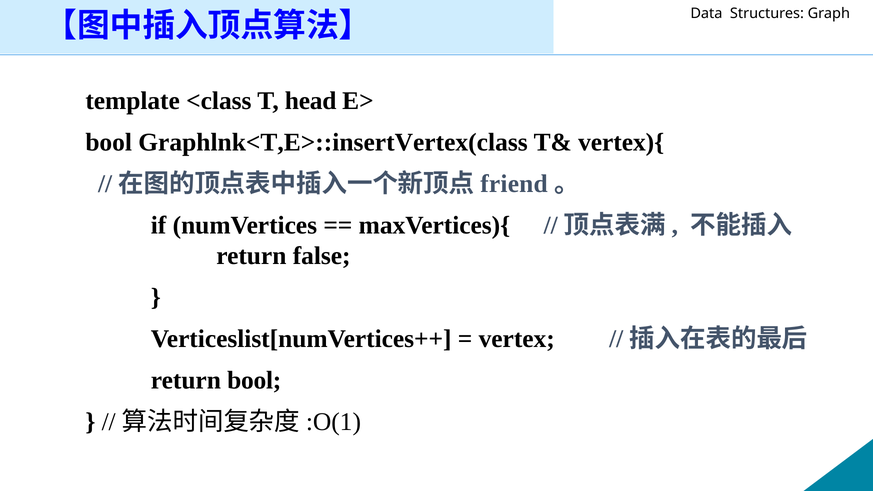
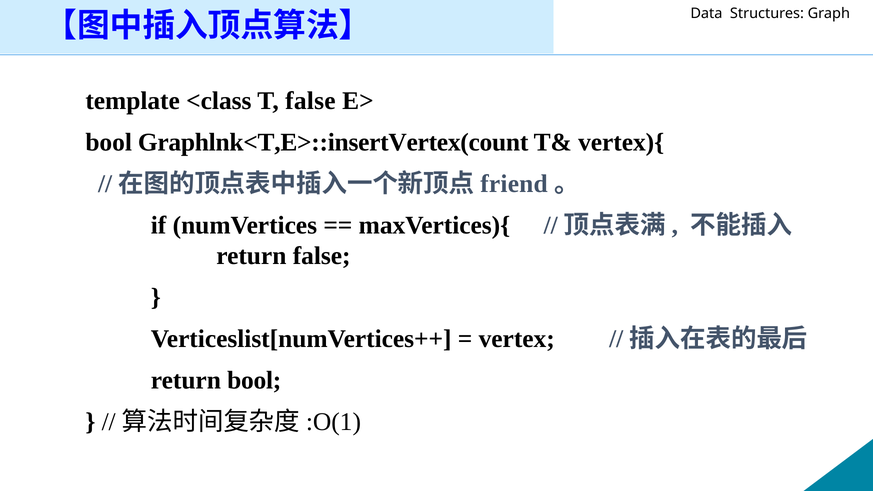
T head: head -> false
Graphlnk<T,E>::insertVertex(class: Graphlnk<T,E>::insertVertex(class -> Graphlnk<T,E>::insertVertex(count
